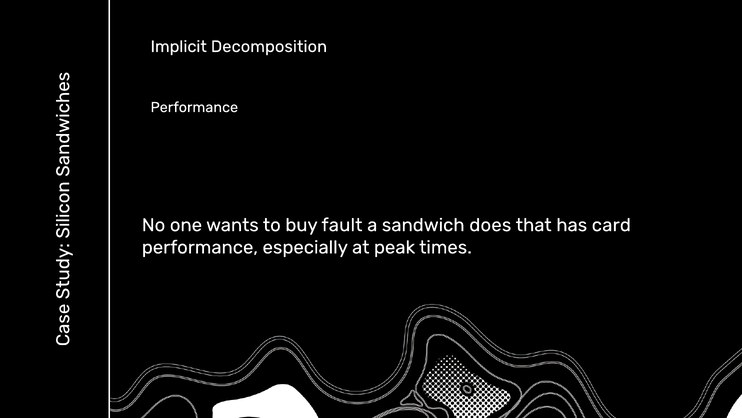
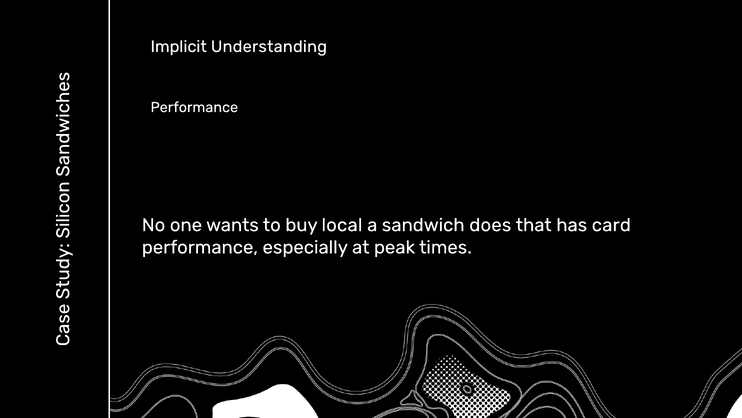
Decomposition: Decomposition -> Understanding
fault: fault -> local
